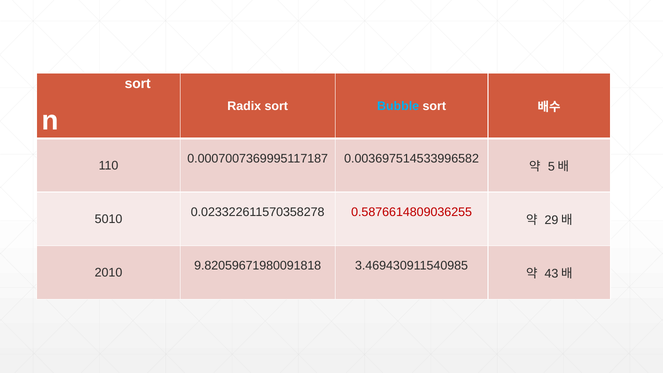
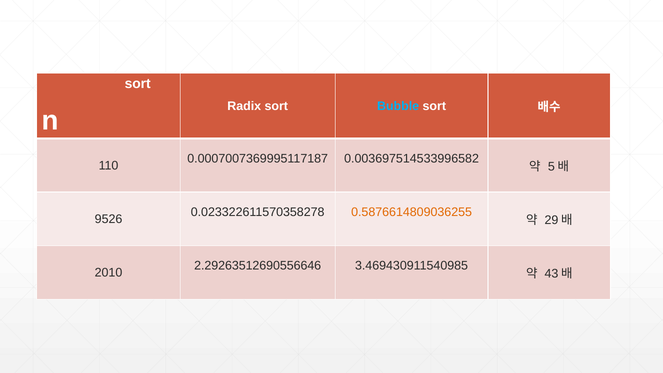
0.5876614809036255 colour: red -> orange
5010: 5010 -> 9526
9.82059671980091818: 9.82059671980091818 -> 2.29263512690556646
